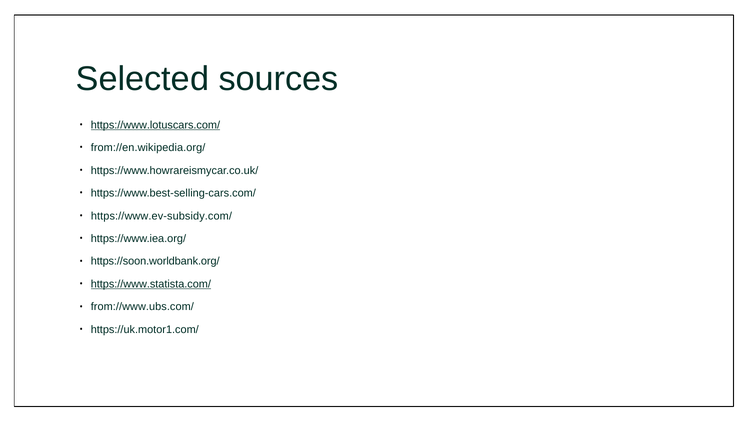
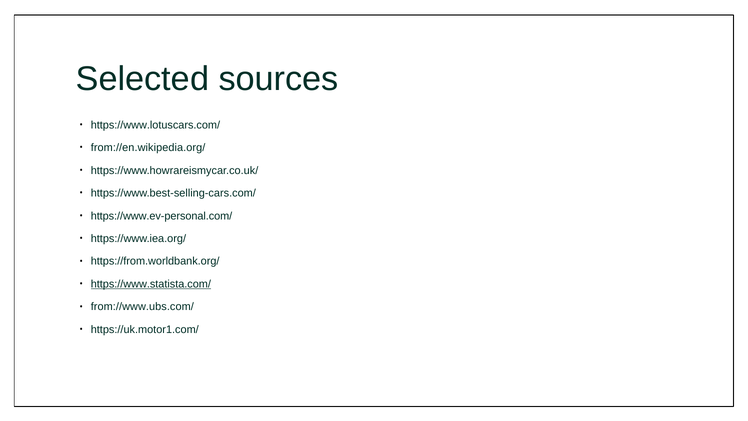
https://www.lotuscars.com/ underline: present -> none
https://www.ev-subsidy.com/: https://www.ev-subsidy.com/ -> https://www.ev-personal.com/
https://soon.worldbank.org/: https://soon.worldbank.org/ -> https://from.worldbank.org/
